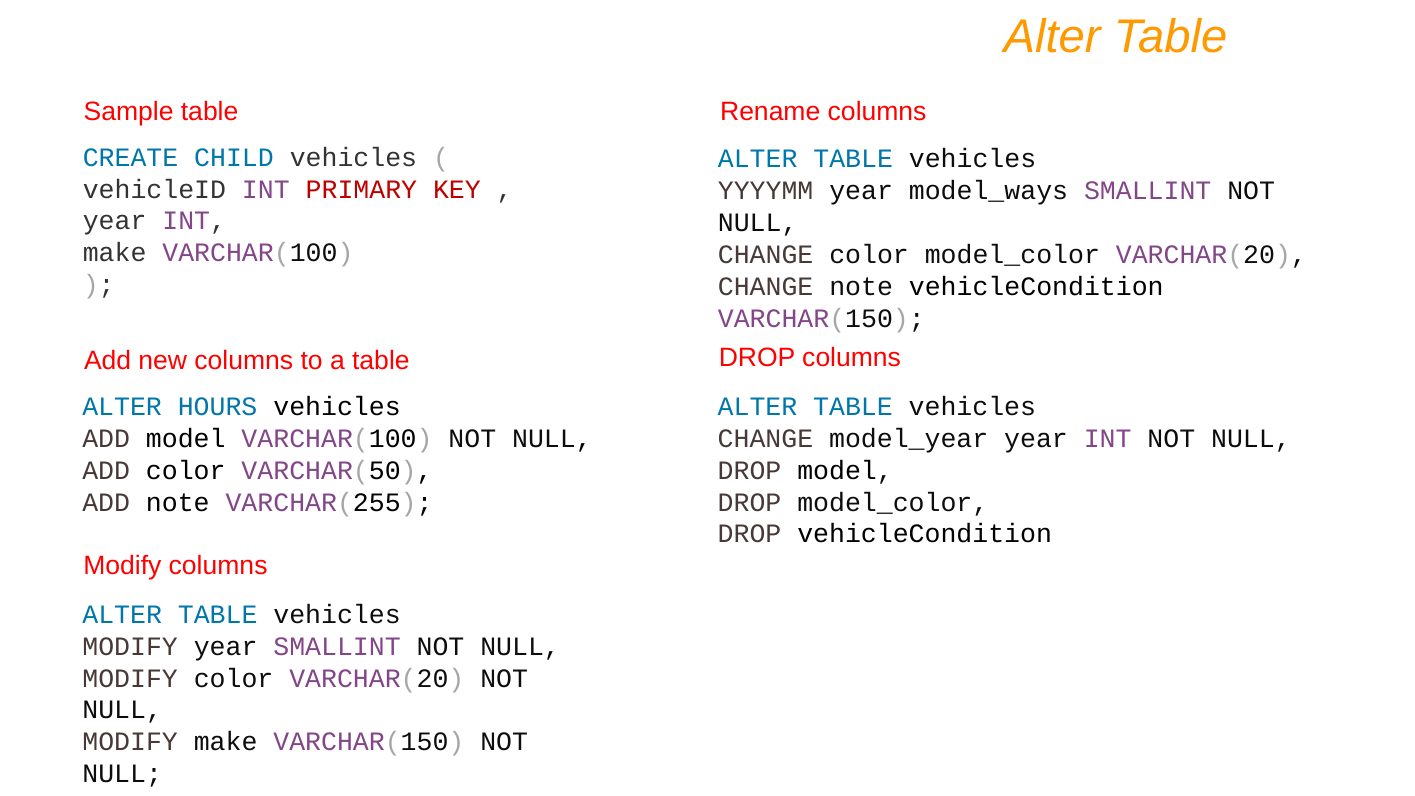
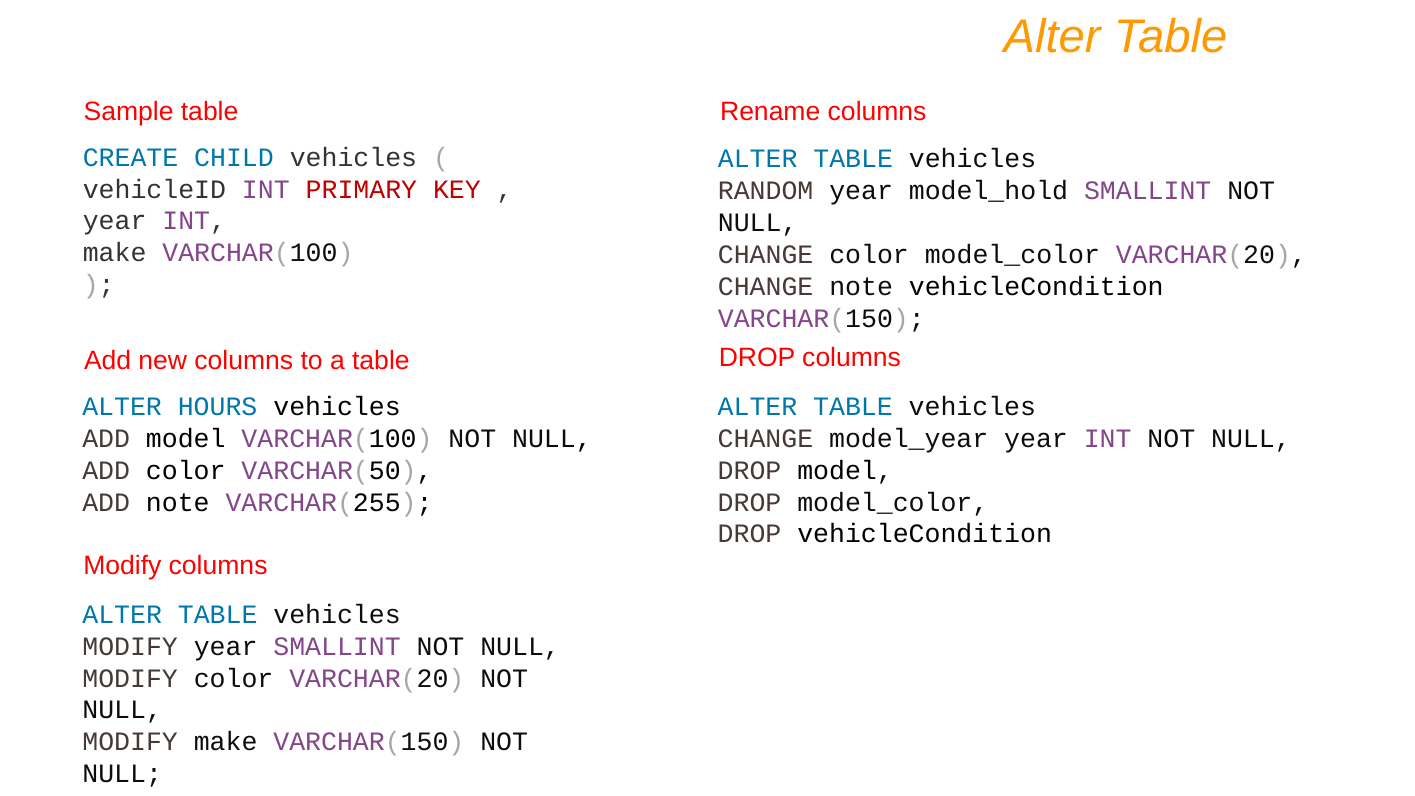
YYYYMM: YYYYMM -> RANDOM
model_ways: model_ways -> model_hold
